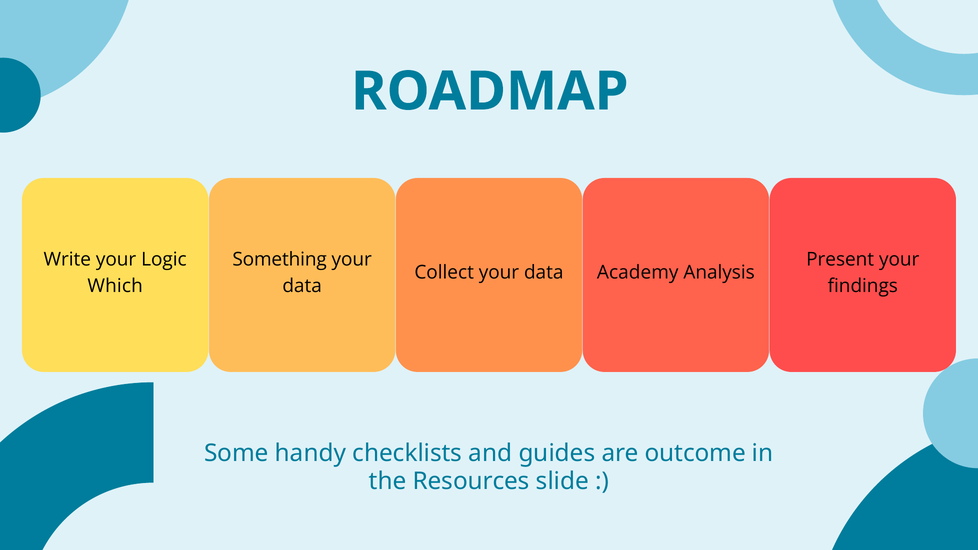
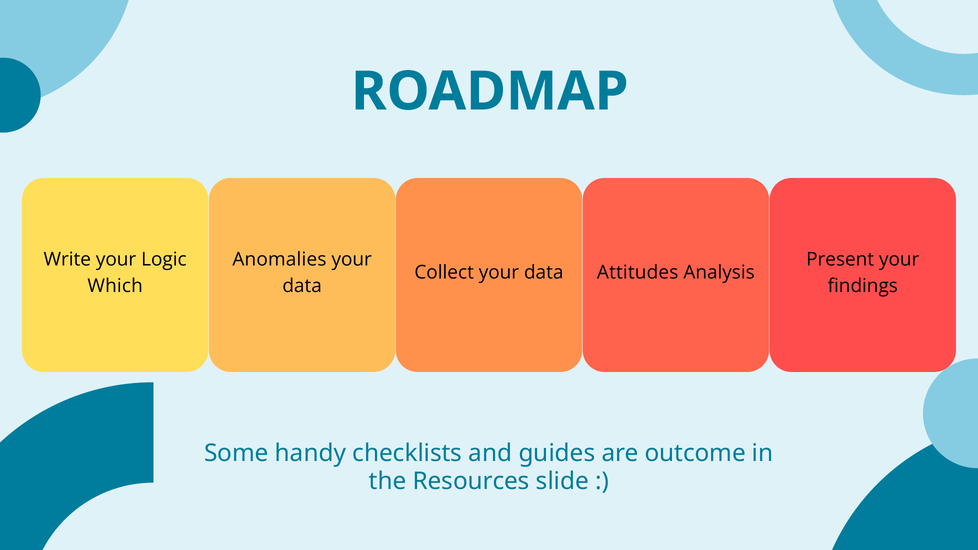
Something: Something -> Anomalies
Academy: Academy -> Attitudes
